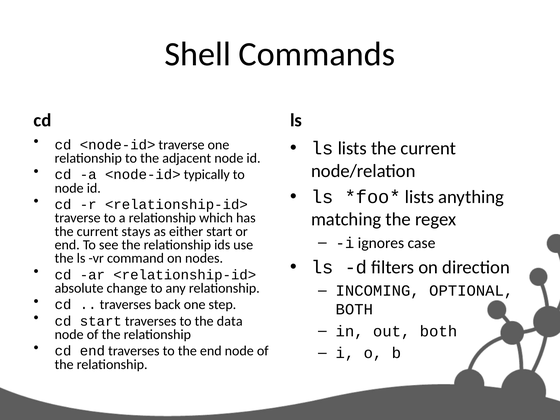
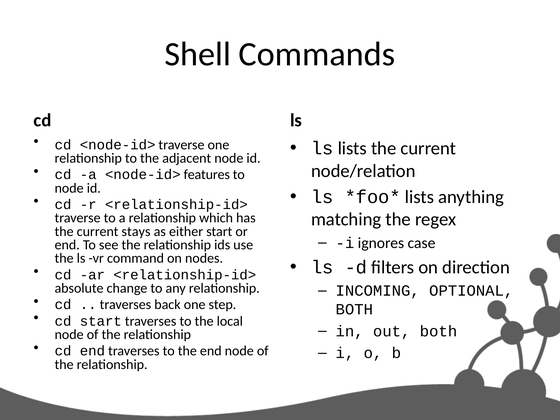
typically: typically -> features
data: data -> local
